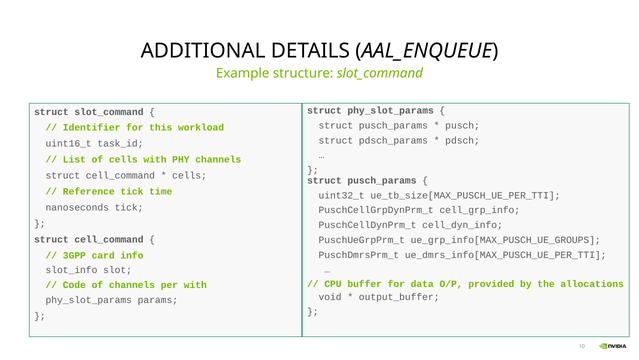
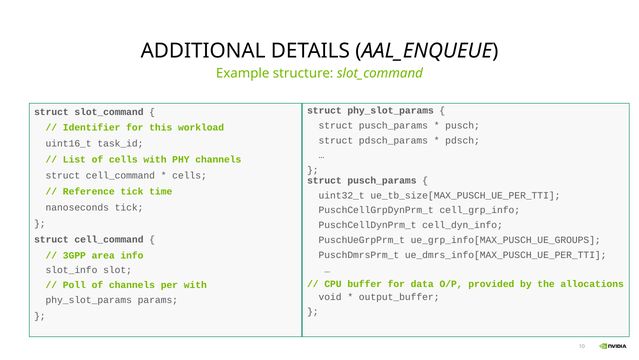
card: card -> area
Code: Code -> Poll
